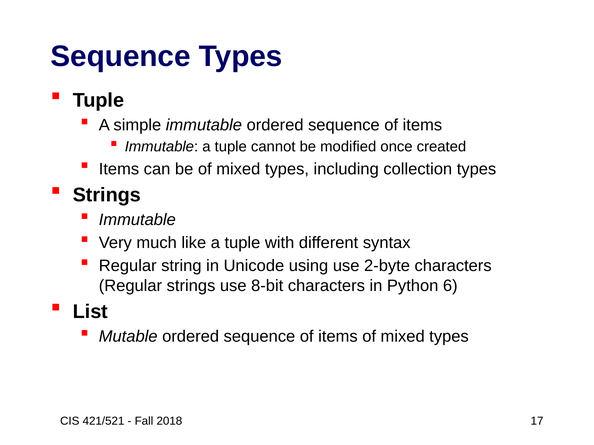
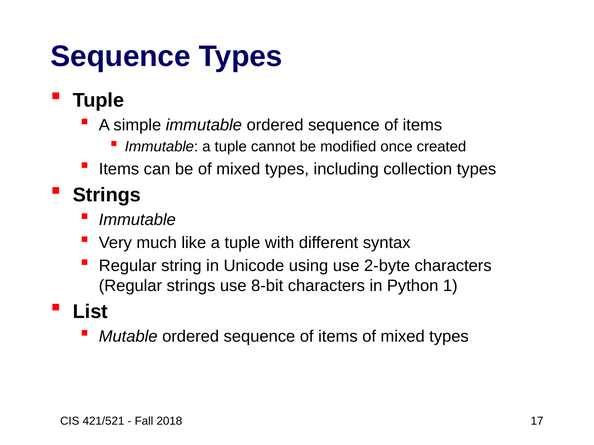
6: 6 -> 1
